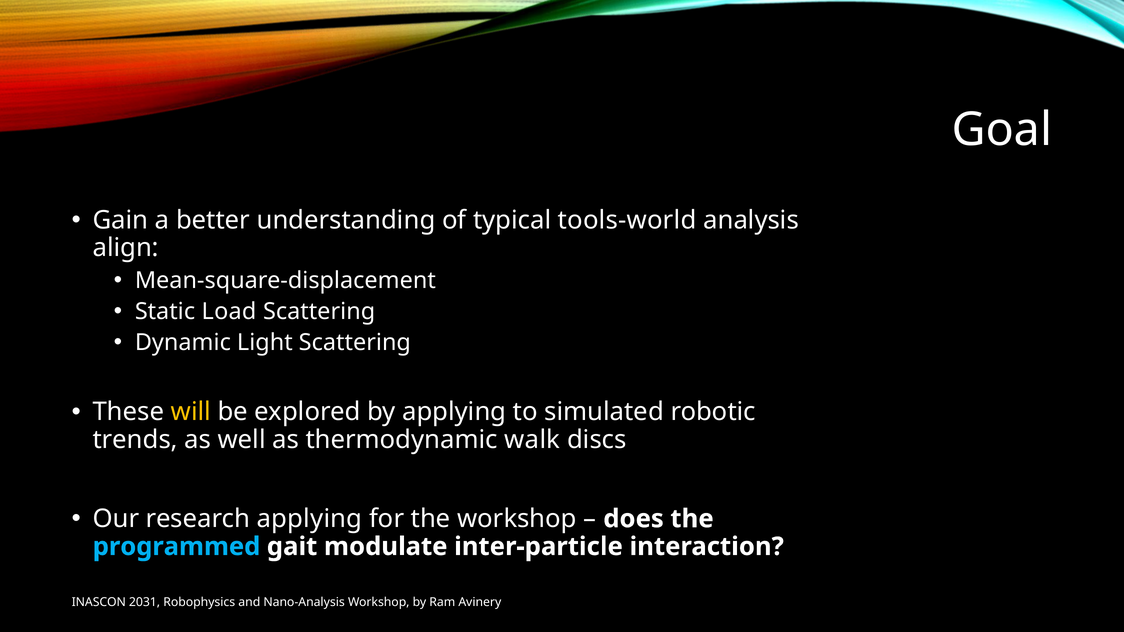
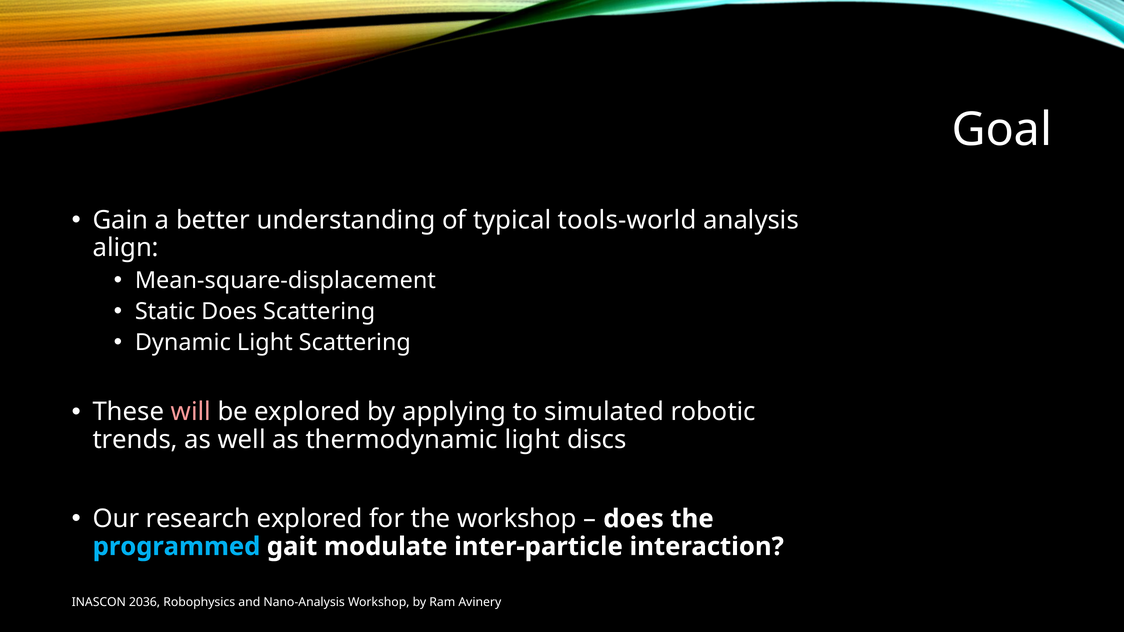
Static Load: Load -> Does
will colour: yellow -> pink
thermodynamic walk: walk -> light
research applying: applying -> explored
2031: 2031 -> 2036
